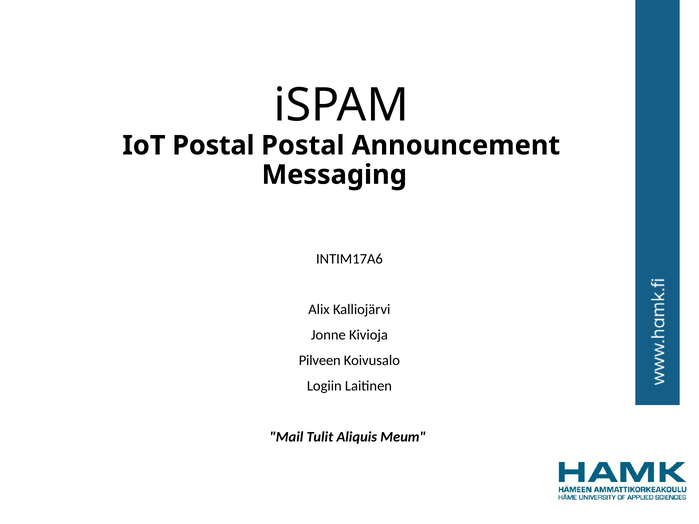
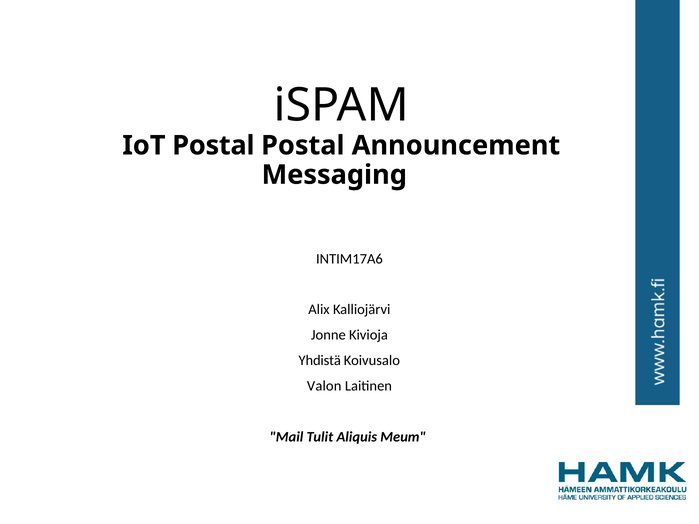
Pilveen: Pilveen -> Yhdistä
Logiin: Logiin -> Valon
